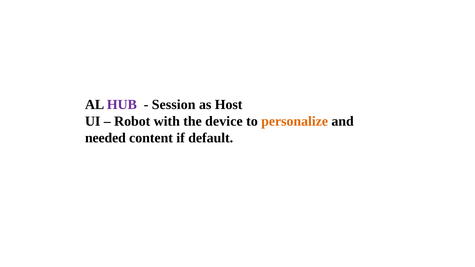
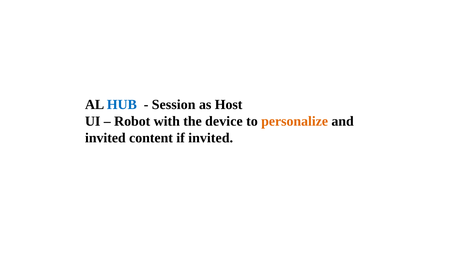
HUB colour: purple -> blue
needed at (105, 138): needed -> invited
if default: default -> invited
